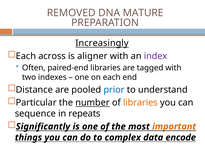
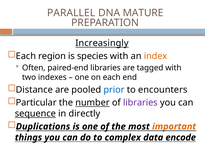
REMOVED: REMOVED -> PARALLEL
across: across -> region
aligner: aligner -> species
index colour: purple -> orange
understand: understand -> encounters
libraries at (140, 102) colour: orange -> purple
sequence underline: none -> present
repeats: repeats -> directly
Significantly: Significantly -> Duplications
